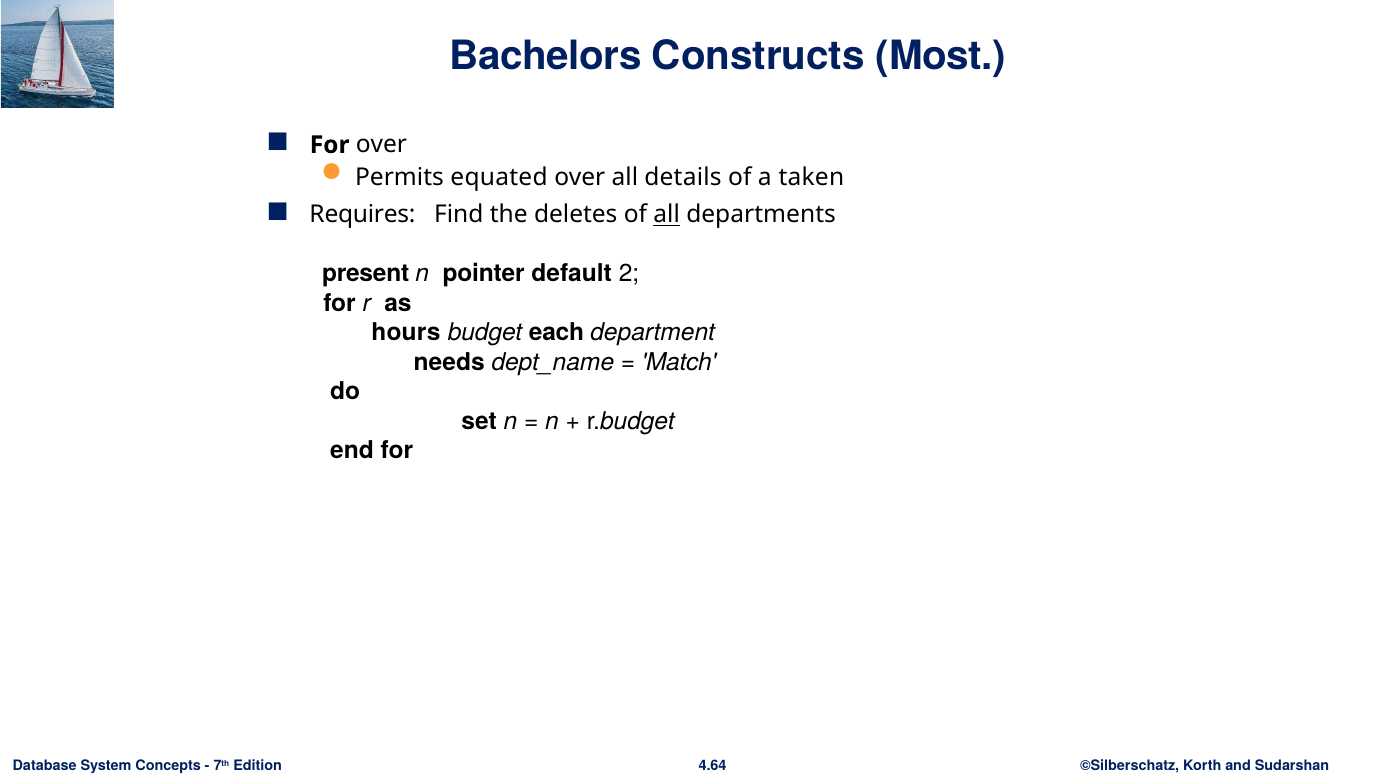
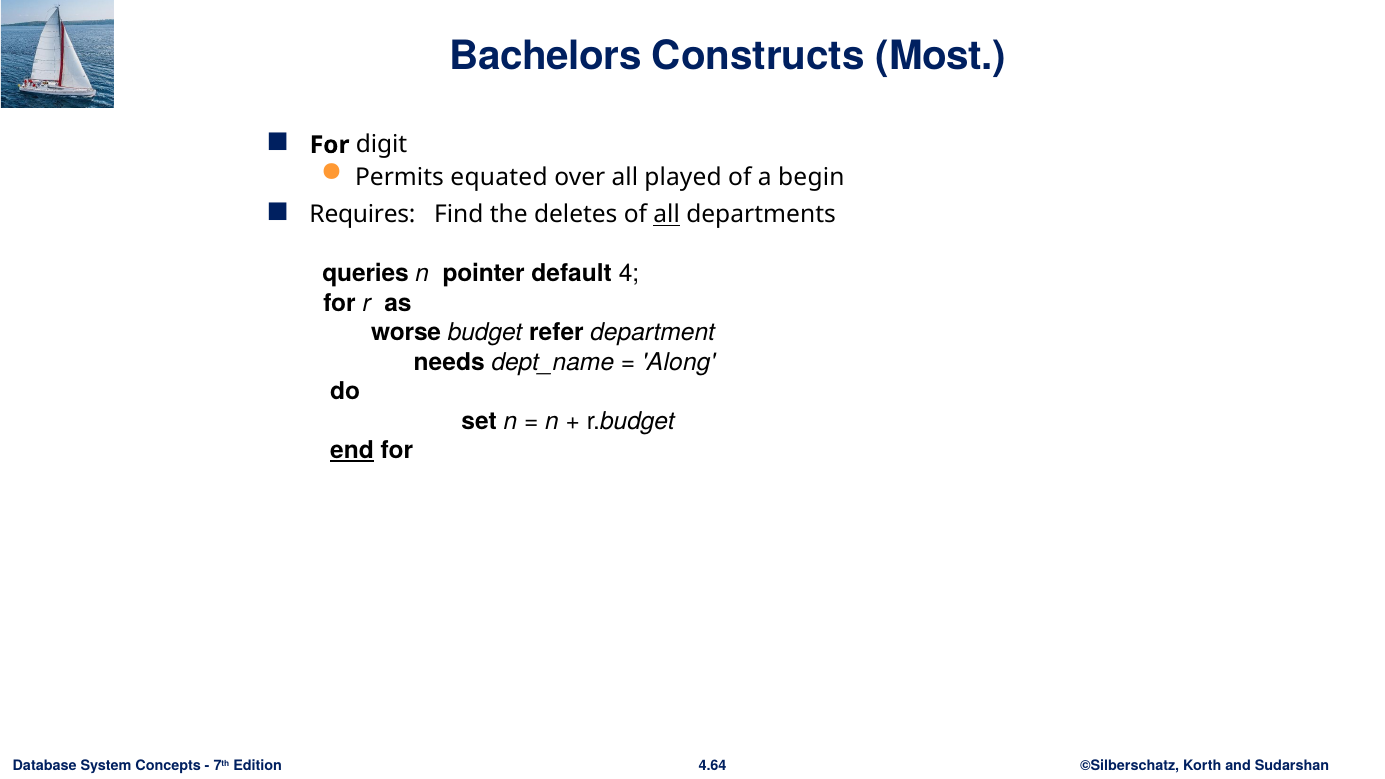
For over: over -> digit
details: details -> played
taken: taken -> begin
present: present -> queries
2: 2 -> 4
hours: hours -> worse
each: each -> refer
Match: Match -> Along
end underline: none -> present
